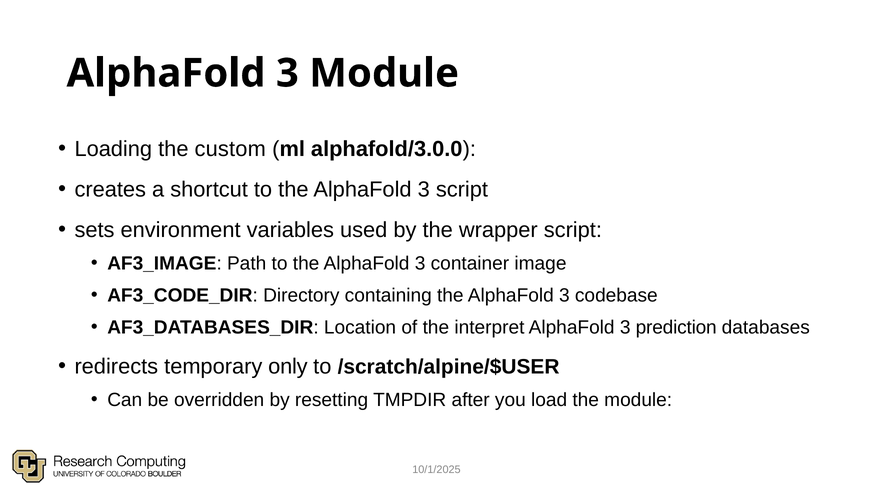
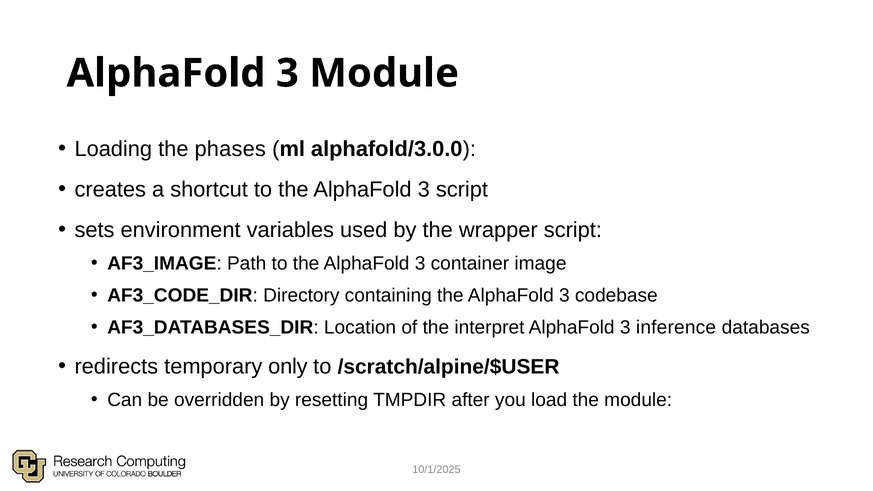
custom: custom -> phases
prediction: prediction -> inference
